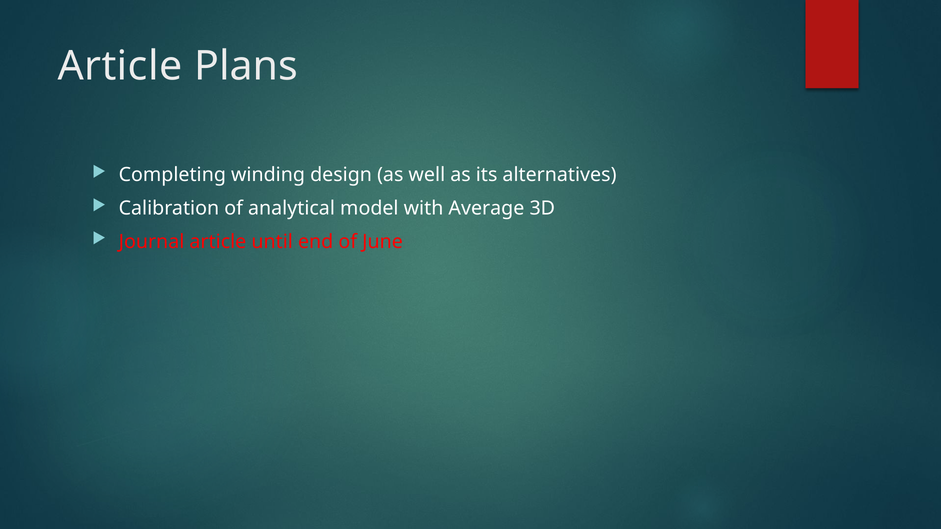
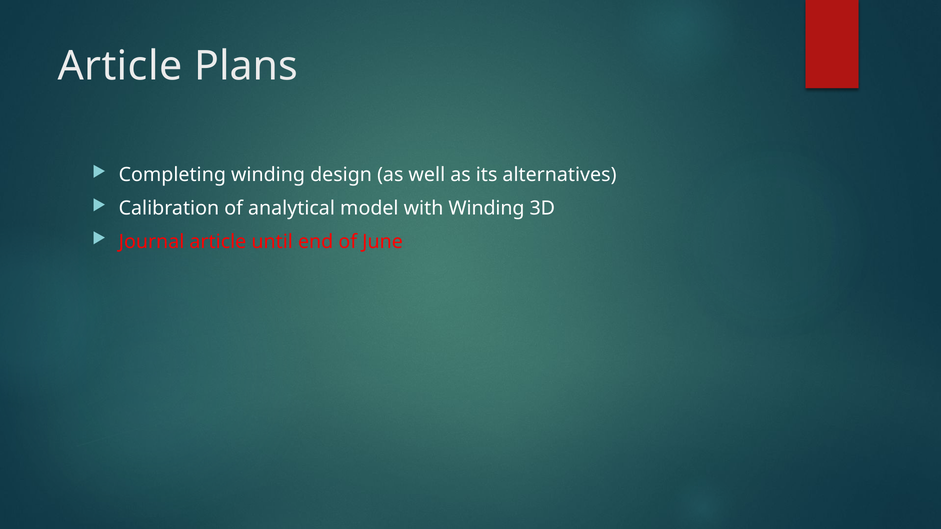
with Average: Average -> Winding
